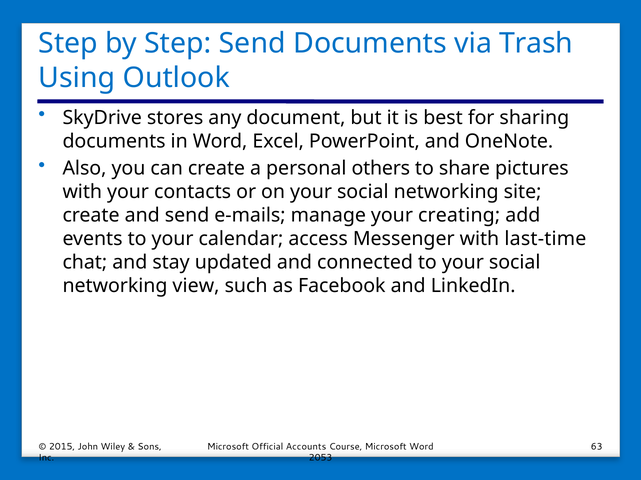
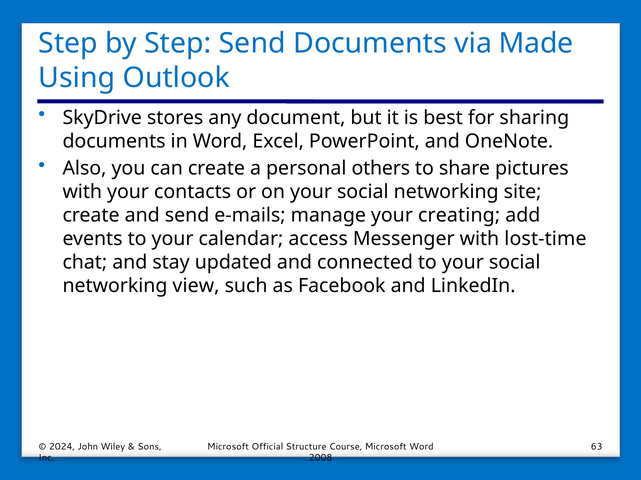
Trash: Trash -> Made
last-time: last-time -> lost-time
2015: 2015 -> 2024
Accounts: Accounts -> Structure
2053: 2053 -> 2008
